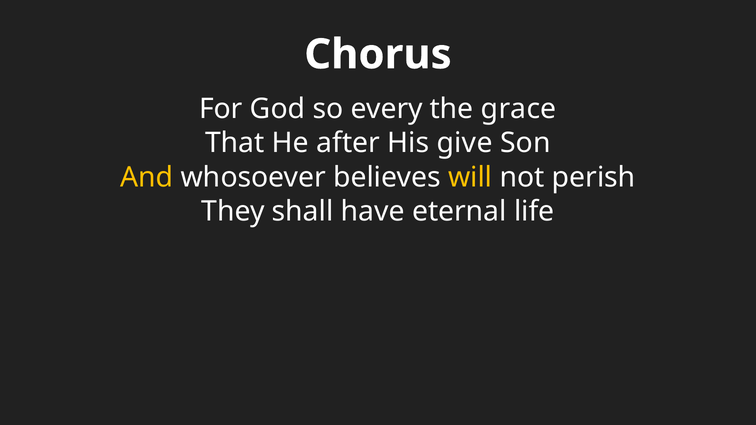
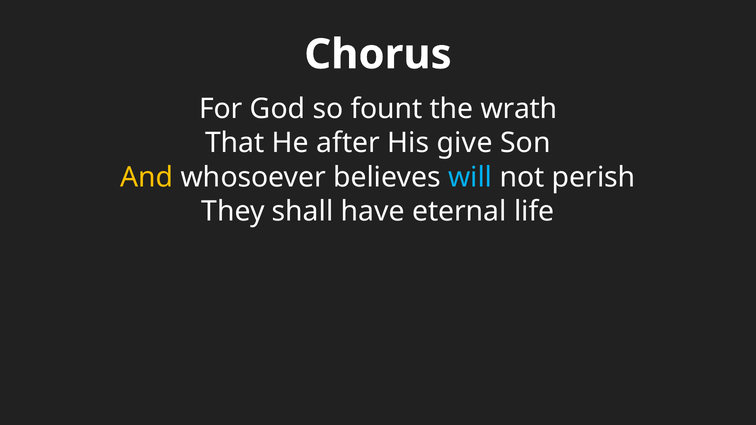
every: every -> fount
grace: grace -> wrath
will colour: yellow -> light blue
